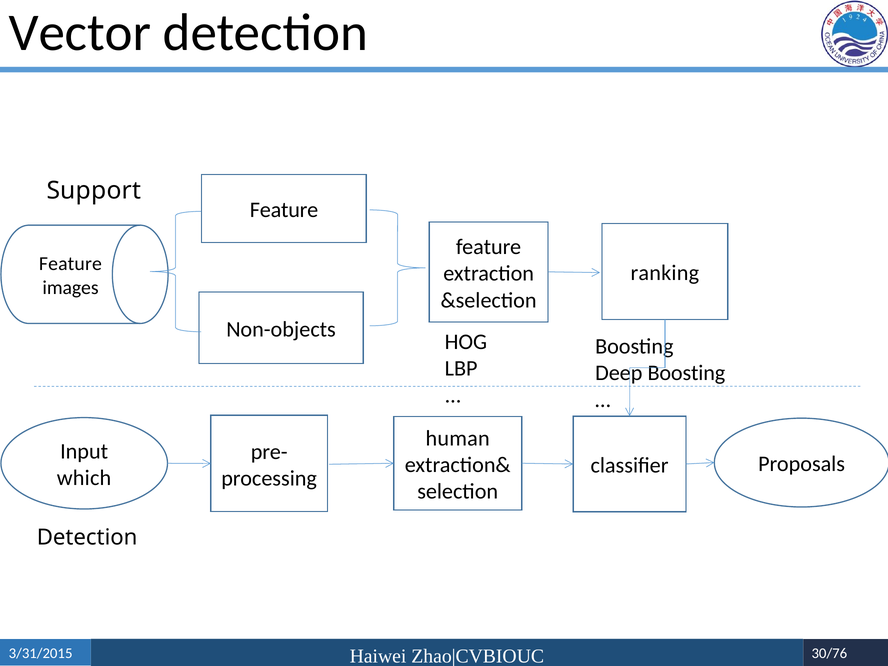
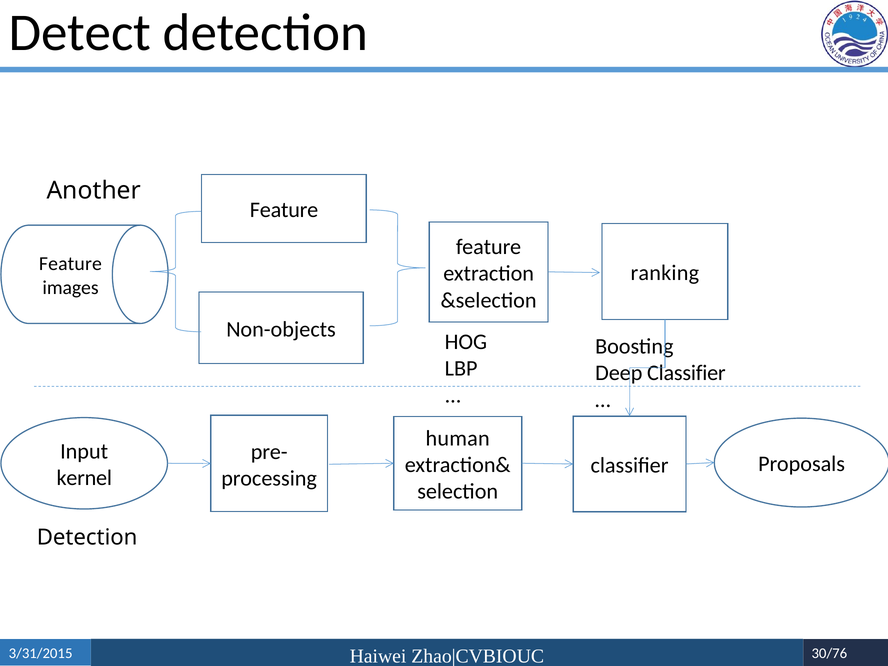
Vector: Vector -> Detect
Support: Support -> Another
Deep Boosting: Boosting -> Classifier
which: which -> kernel
